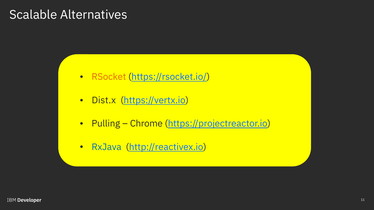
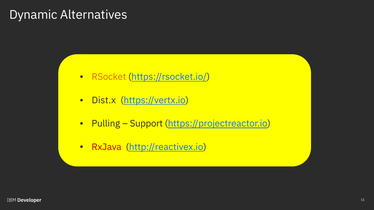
Scalable: Scalable -> Dynamic
Chrome: Chrome -> Support
RxJava colour: blue -> red
